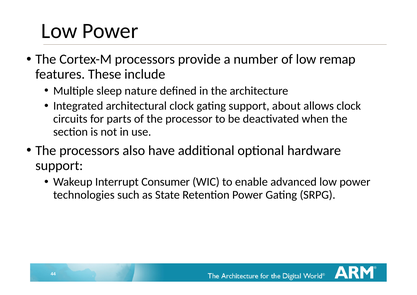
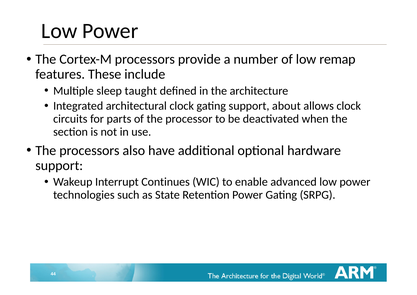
nature: nature -> taught
Consumer: Consumer -> Continues
